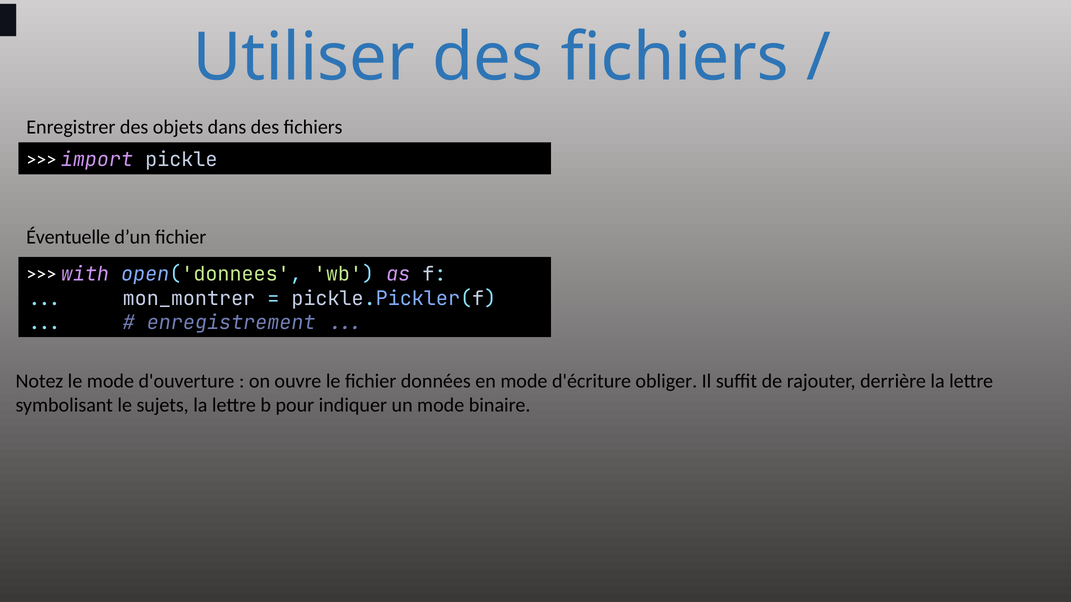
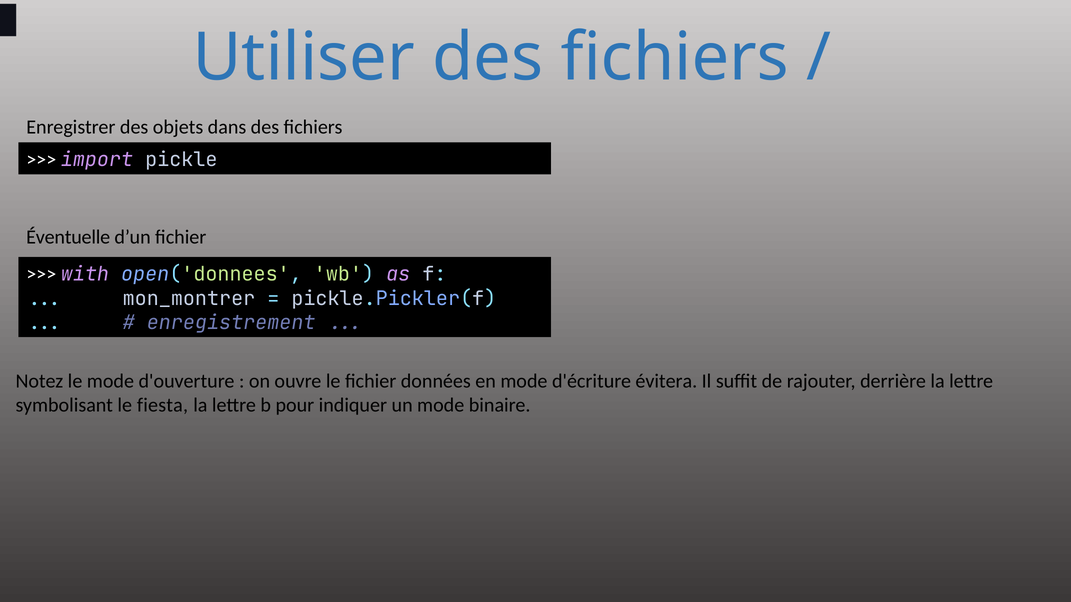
obliger: obliger -> évitera
sujets: sujets -> fiesta
